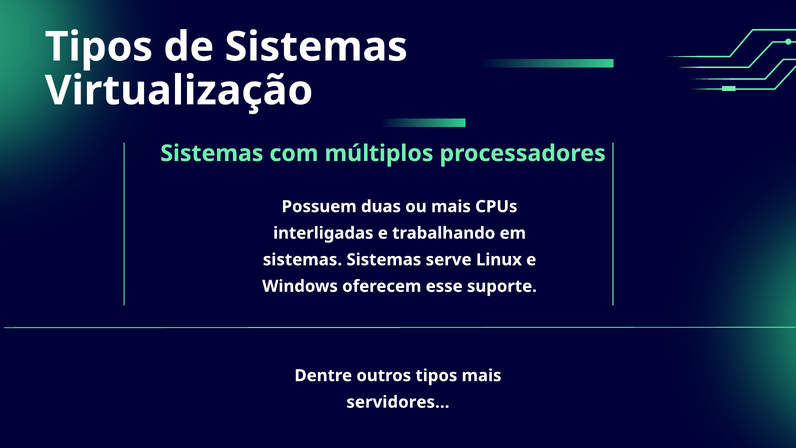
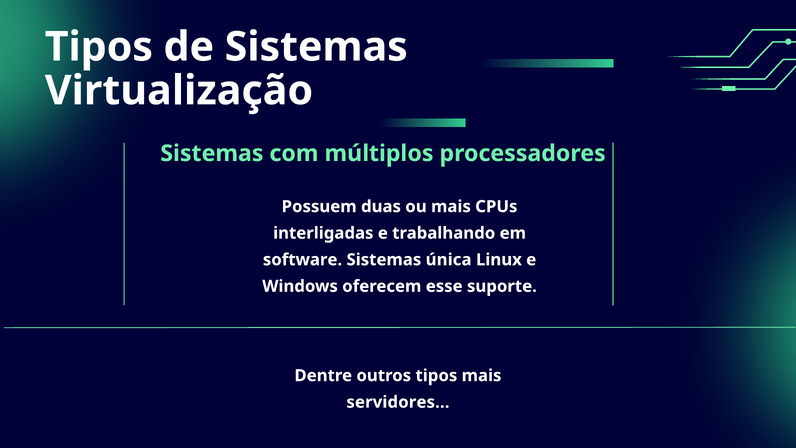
sistemas at (302, 260): sistemas -> software
serve: serve -> única
